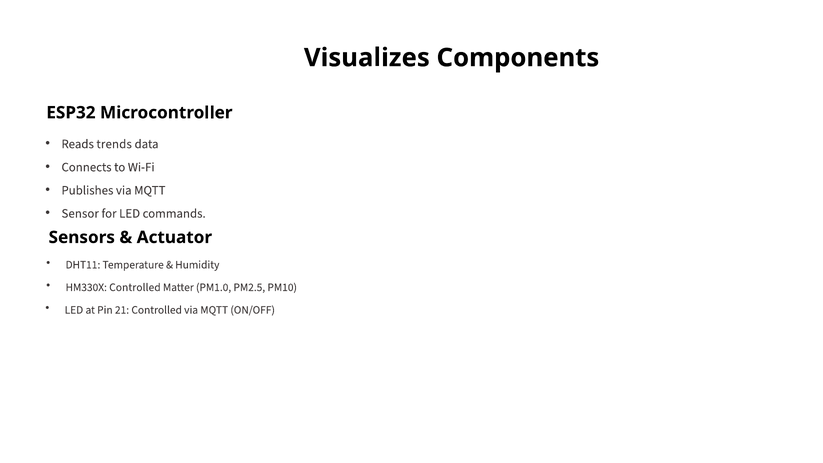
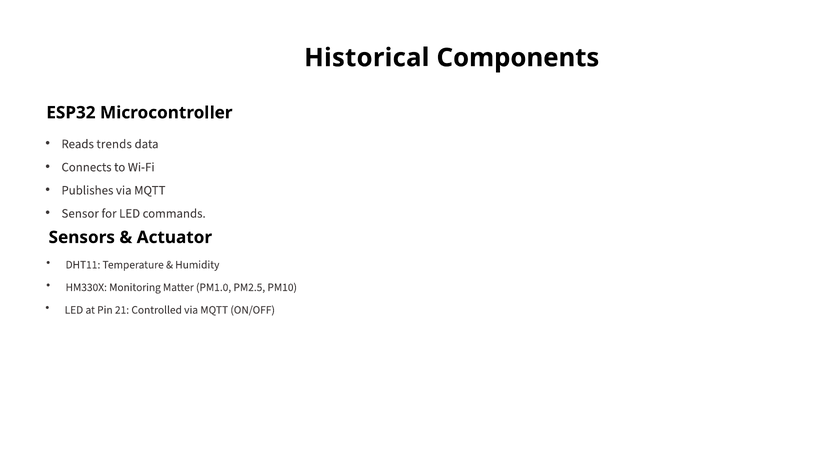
Visualizes: Visualizes -> Historical
HM330X Controlled: Controlled -> Monitoring
